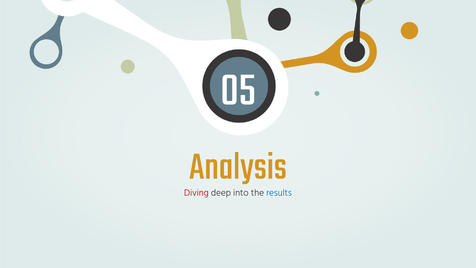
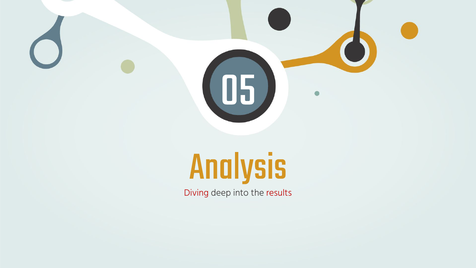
results colour: blue -> red
